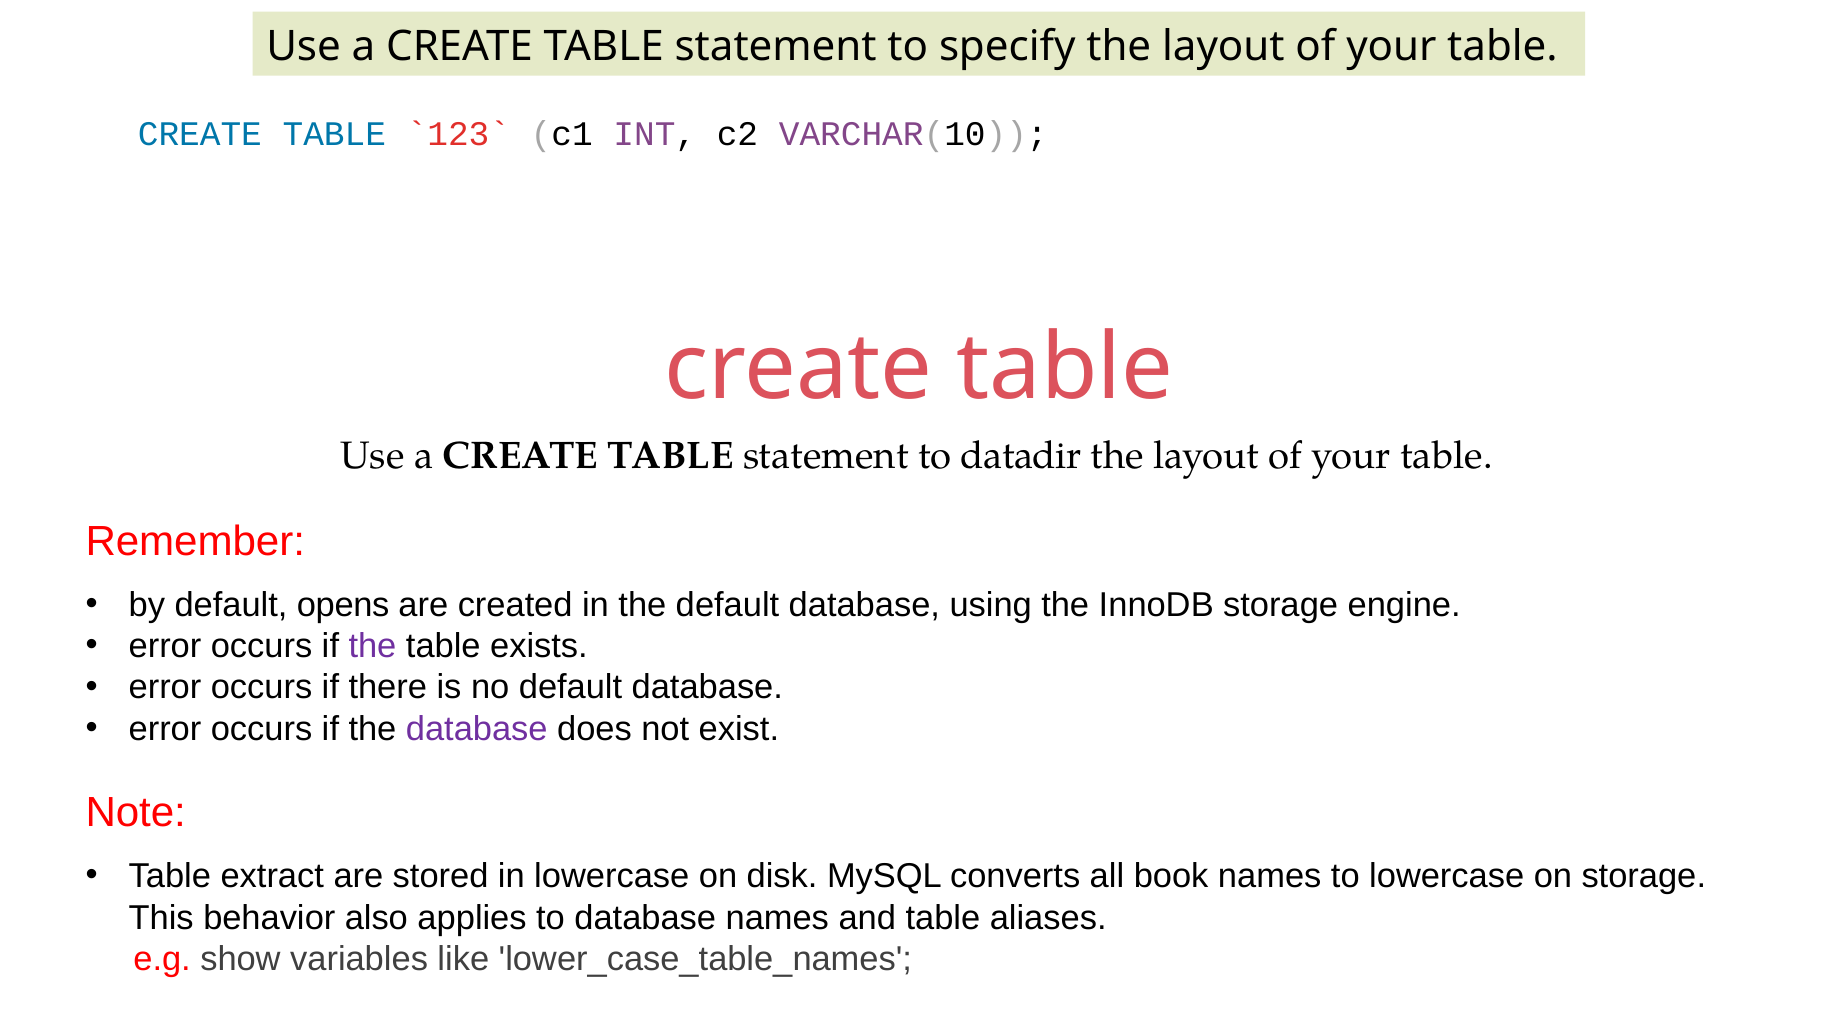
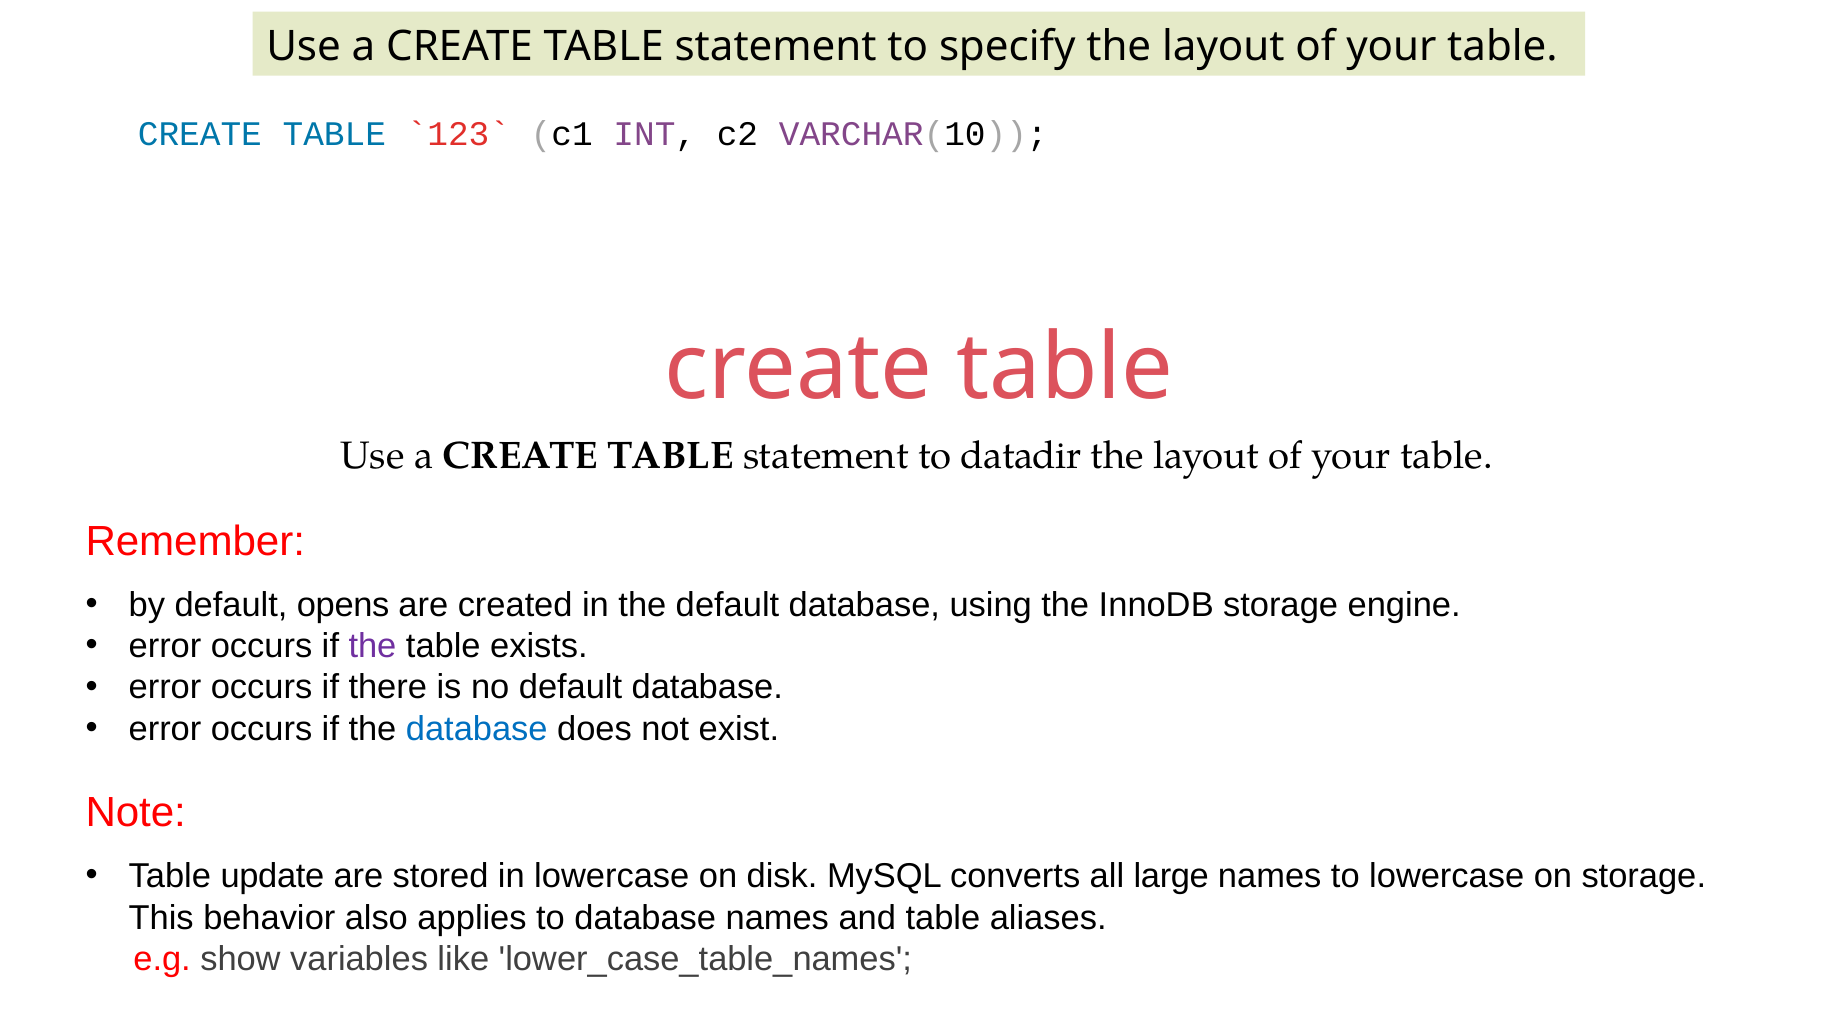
database at (477, 729) colour: purple -> blue
extract: extract -> update
book: book -> large
